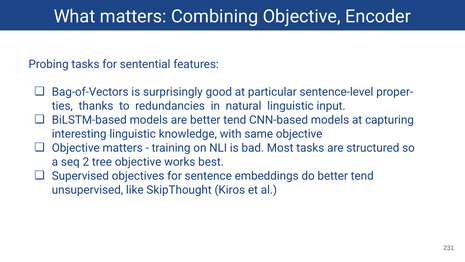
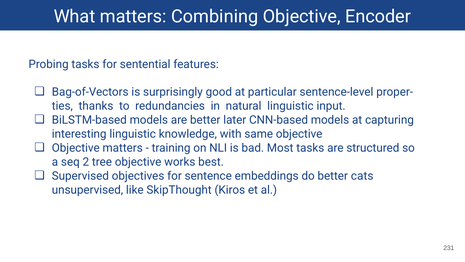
are better tend: tend -> later
do better tend: tend -> cats
